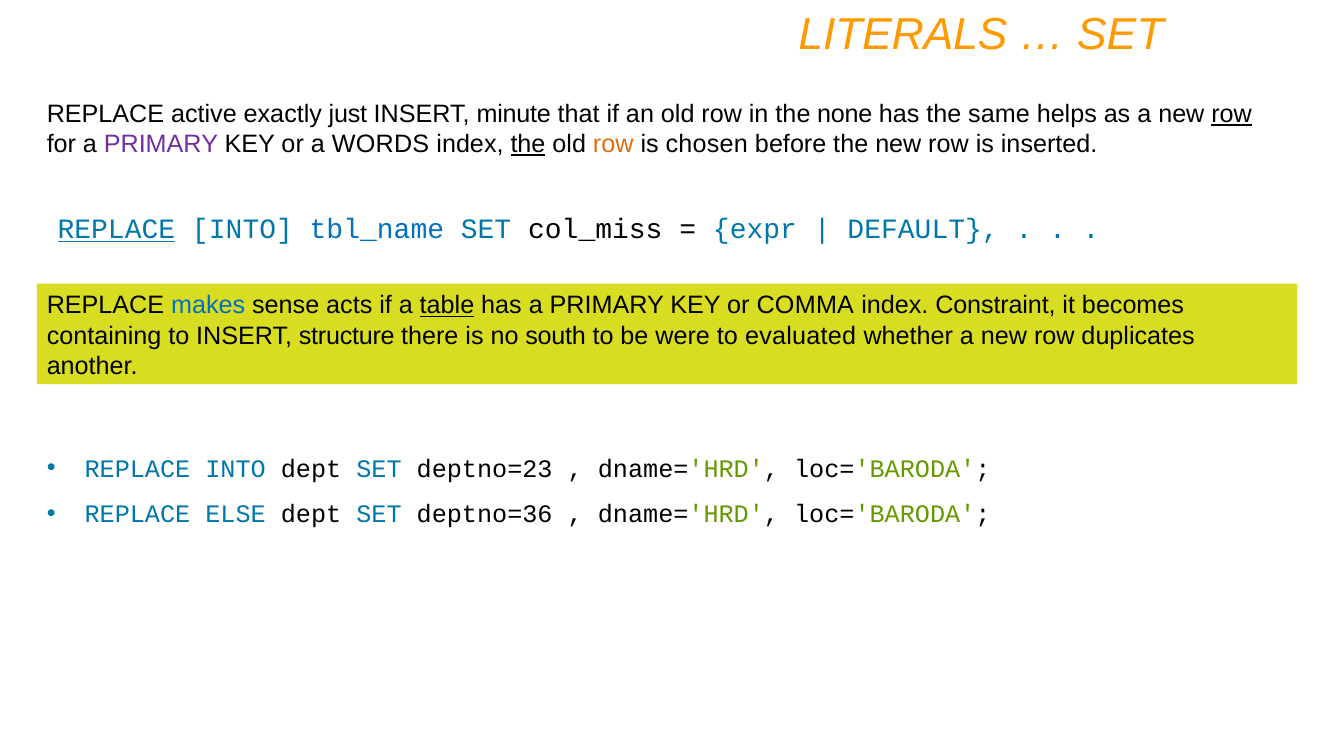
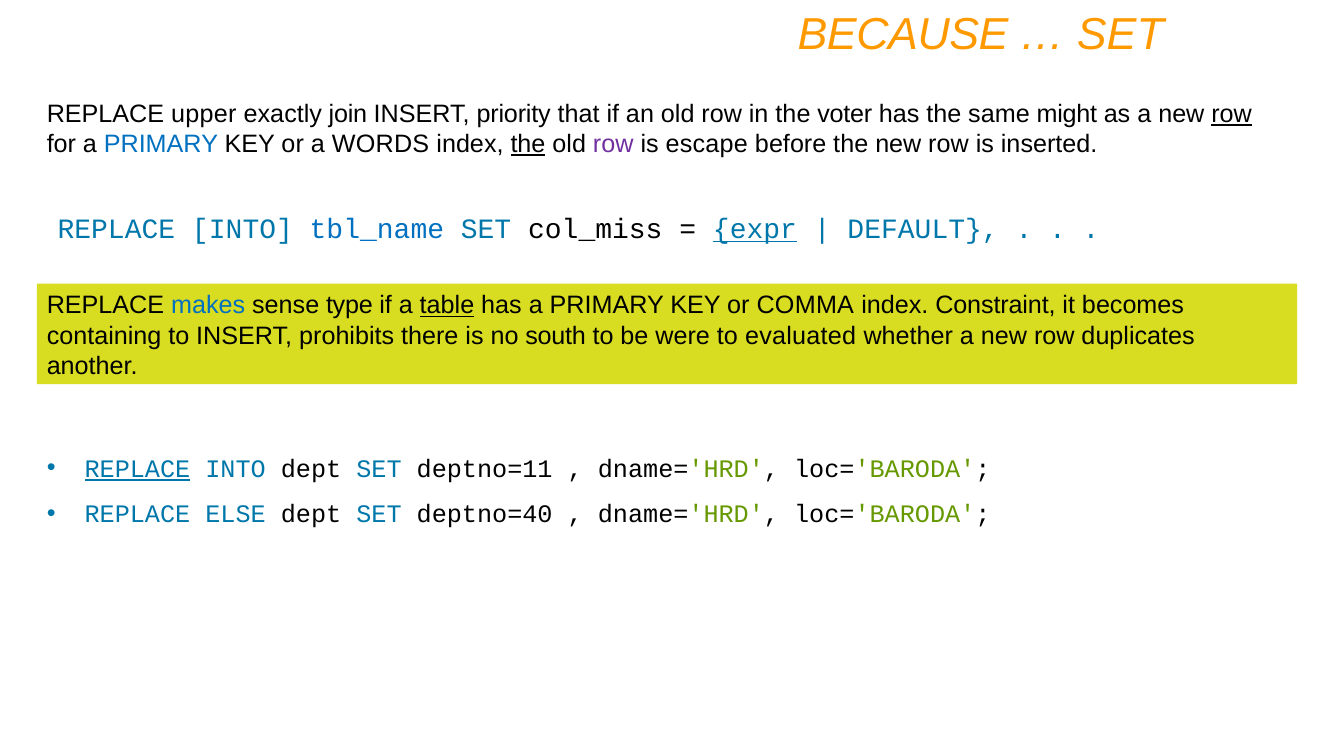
LITERALS: LITERALS -> BECAUSE
active: active -> upper
just: just -> join
minute: minute -> priority
none: none -> voter
helps: helps -> might
PRIMARY at (161, 144) colour: purple -> blue
row at (613, 144) colour: orange -> purple
chosen: chosen -> escape
REPLACE at (116, 229) underline: present -> none
expr underline: none -> present
acts: acts -> type
structure: structure -> prohibits
REPLACE at (137, 469) underline: none -> present
deptno=23: deptno=23 -> deptno=11
deptno=36: deptno=36 -> deptno=40
